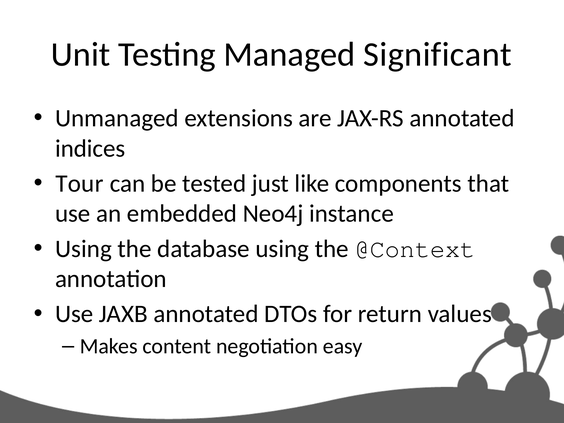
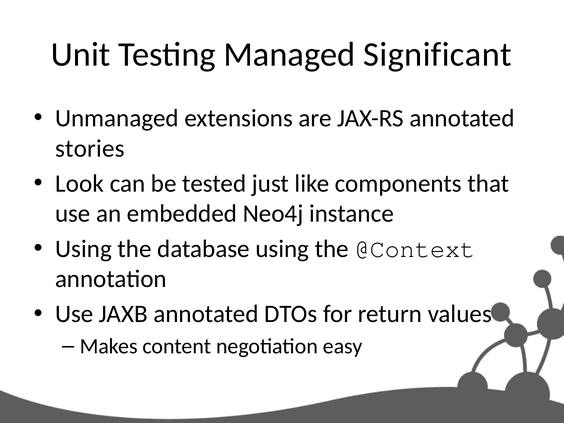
indices: indices -> stories
Tour: Tour -> Look
